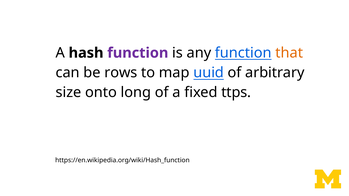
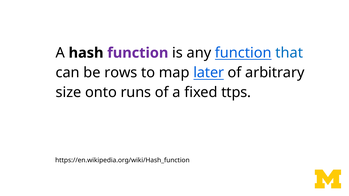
that colour: orange -> blue
uuid: uuid -> later
long: long -> runs
